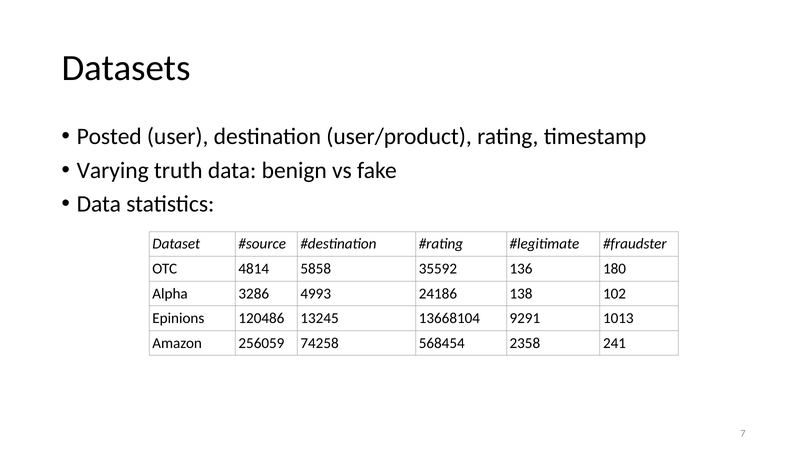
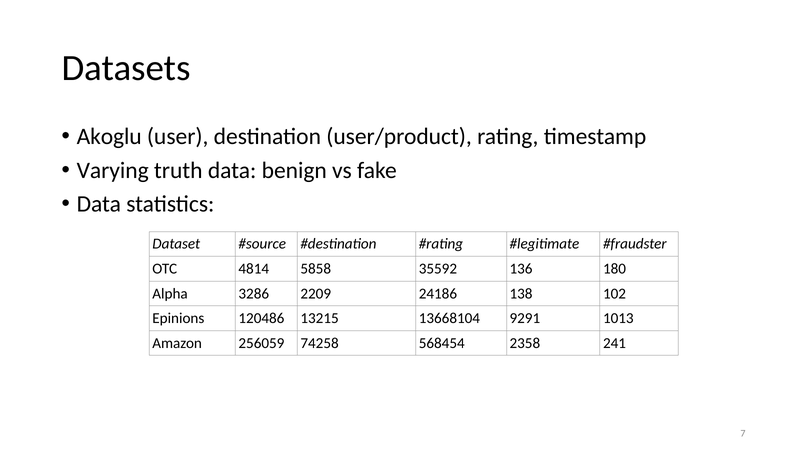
Posted: Posted -> Akoglu
4993: 4993 -> 2209
13245: 13245 -> 13215
